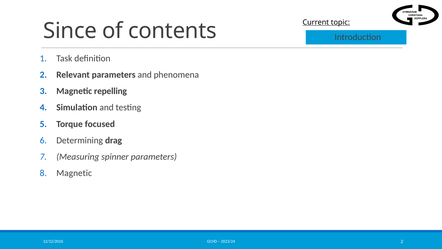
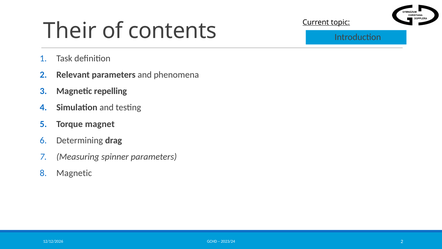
Since: Since -> Their
focused: focused -> magnet
